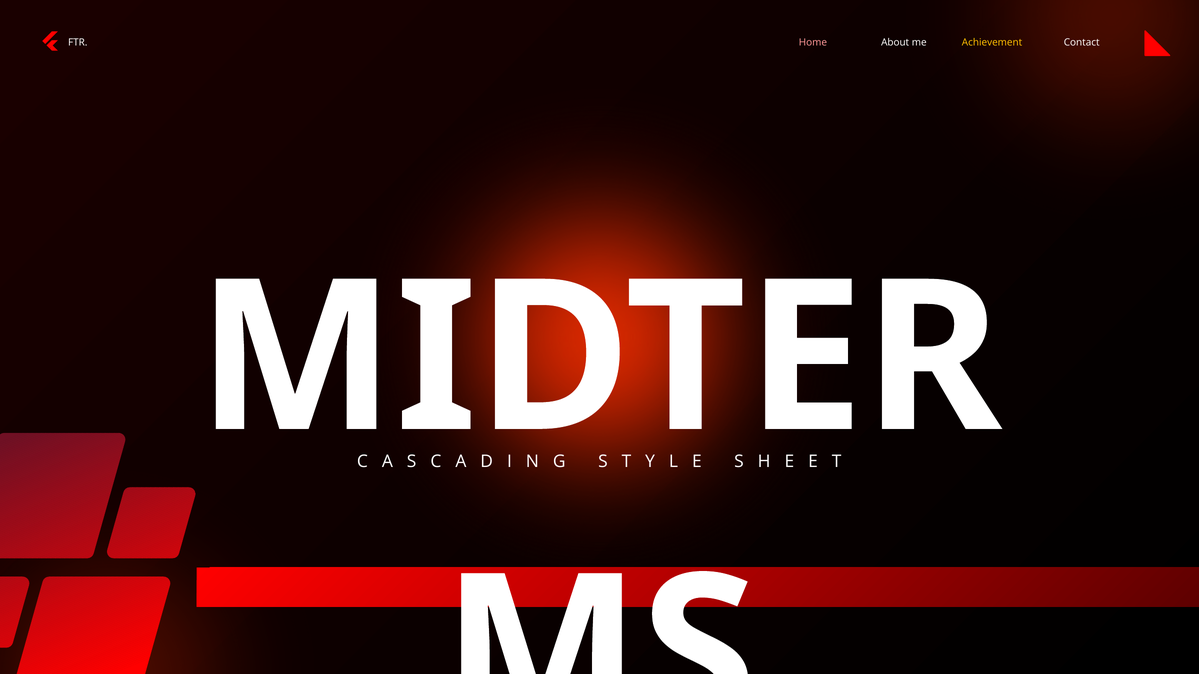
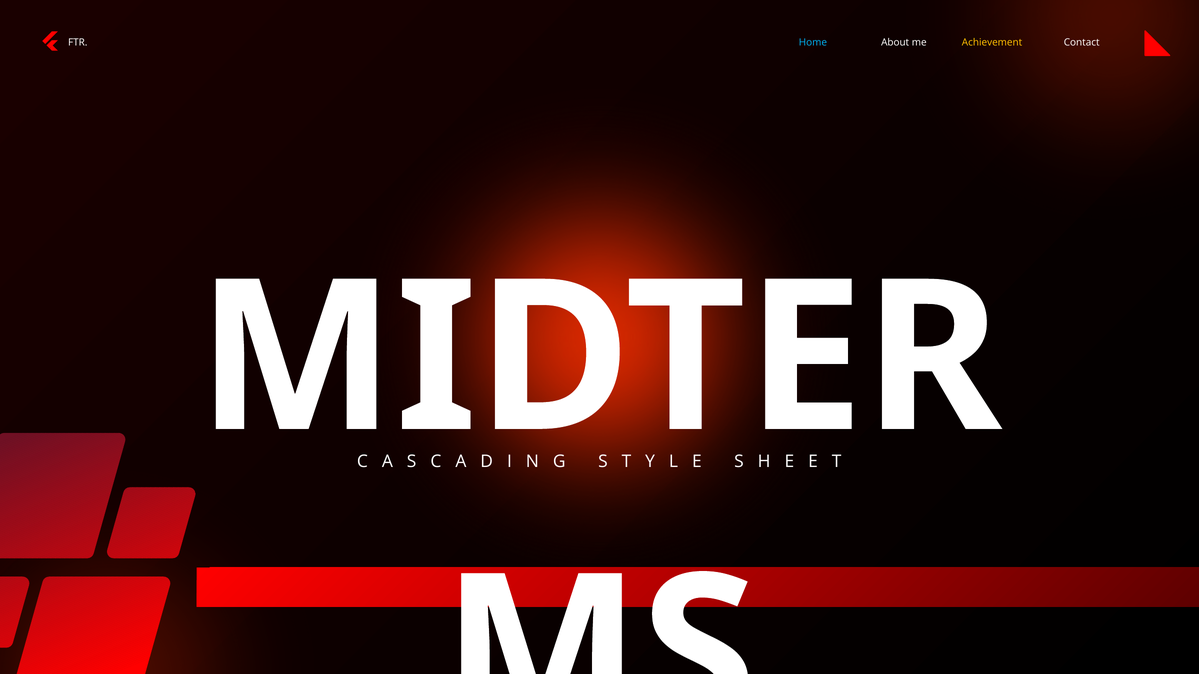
Home colour: pink -> light blue
